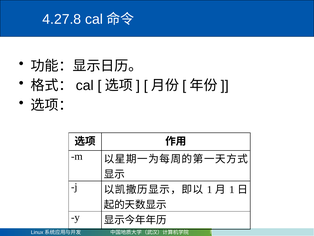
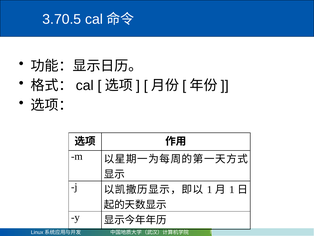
4.27.8: 4.27.8 -> 3.70.5
